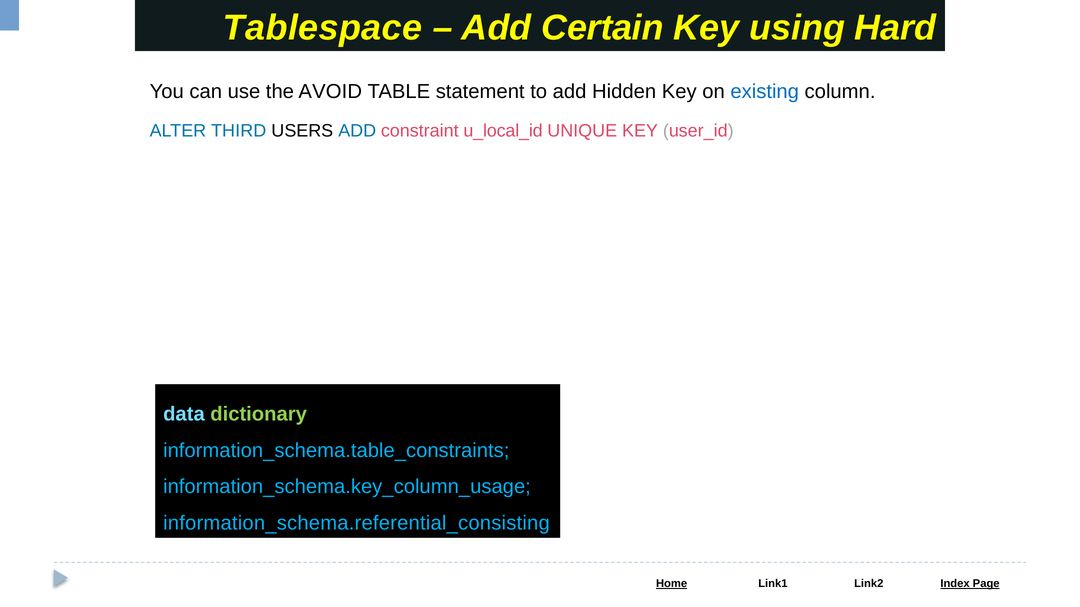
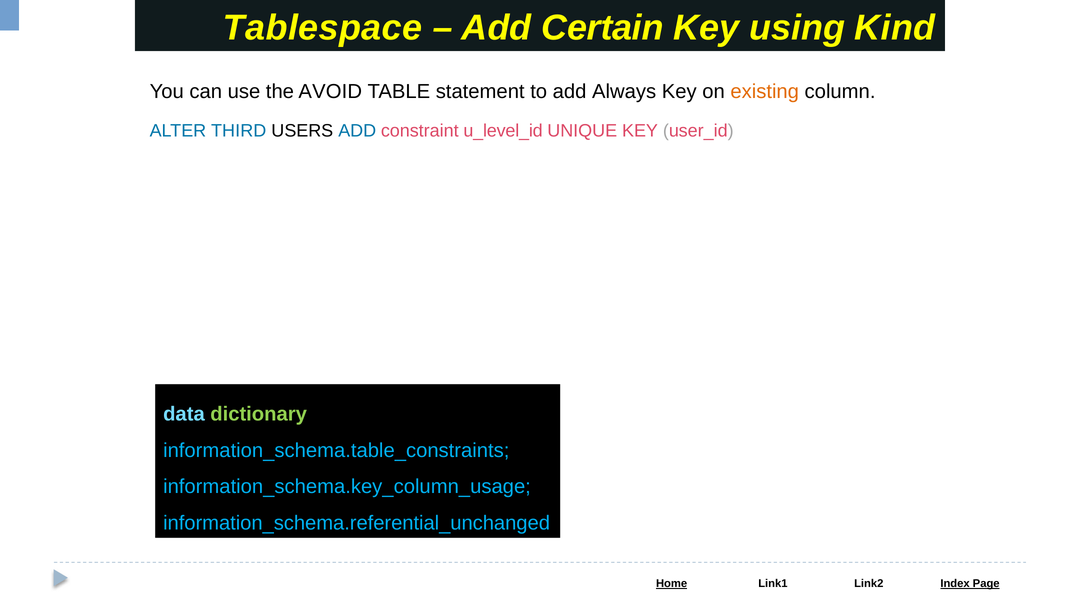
Hard: Hard -> Kind
Hidden: Hidden -> Always
existing colour: blue -> orange
u_local_id: u_local_id -> u_level_id
information_schema.referential_consisting: information_schema.referential_consisting -> information_schema.referential_unchanged
